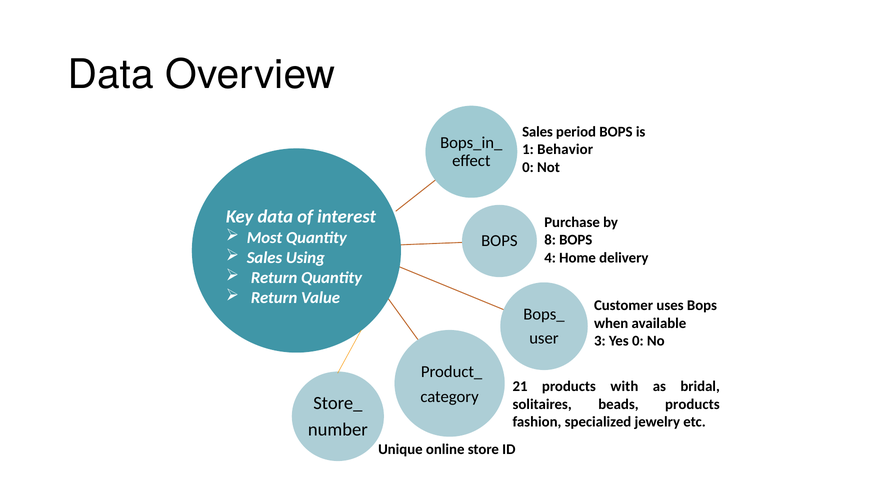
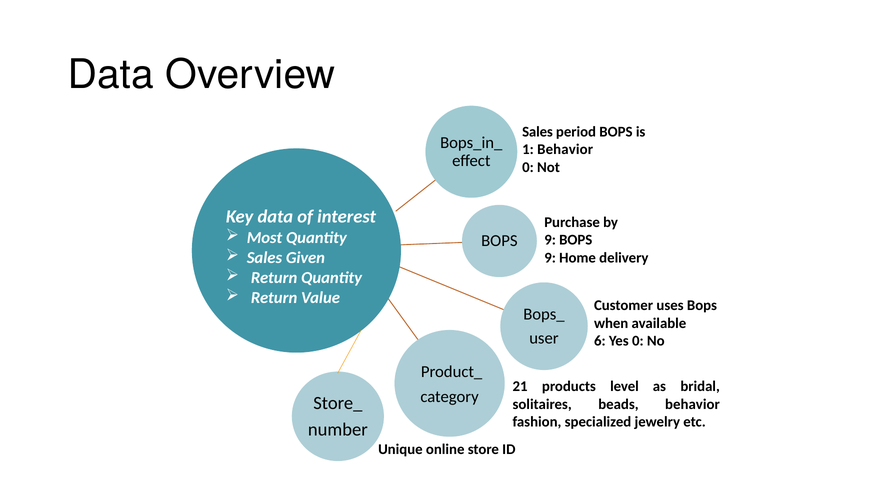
8 at (550, 240): 8 -> 9
Using: Using -> Given
4 at (550, 258): 4 -> 9
3: 3 -> 6
with: with -> level
beads products: products -> behavior
